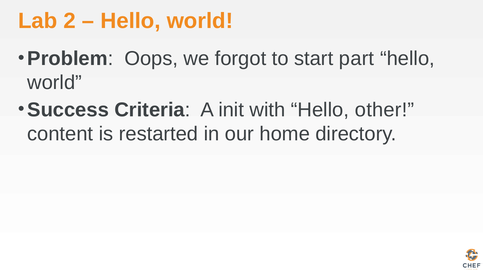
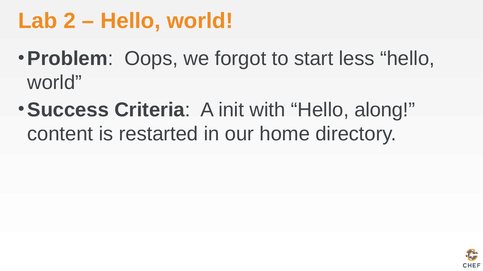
part: part -> less
other: other -> along
